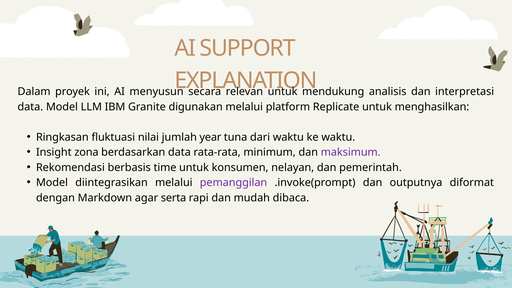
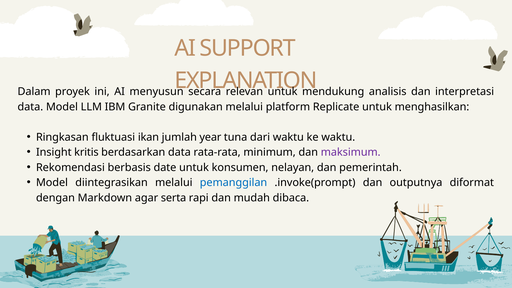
nilai: nilai -> ikan
zona: zona -> kritis
time: time -> date
pemanggilan colour: purple -> blue
